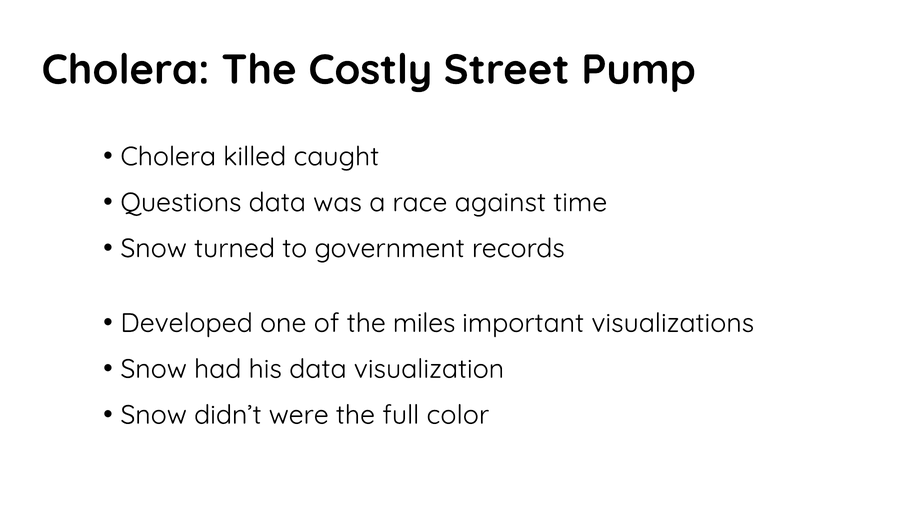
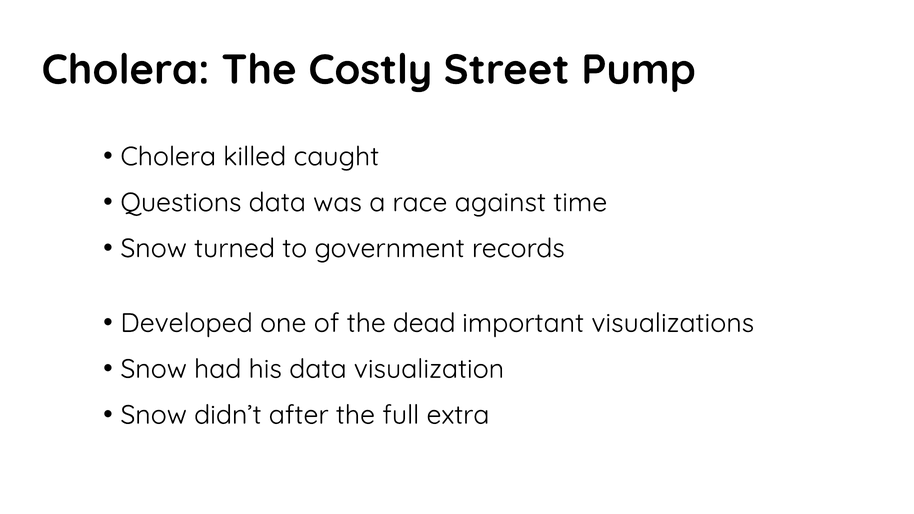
miles: miles -> dead
were: were -> after
color: color -> extra
